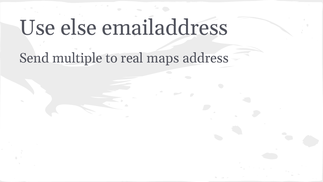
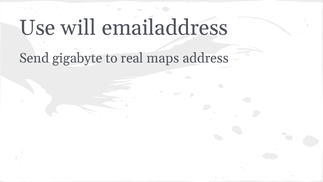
else: else -> will
multiple: multiple -> gigabyte
